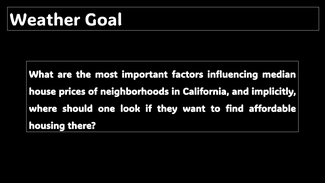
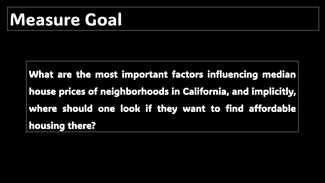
Weather: Weather -> Measure
